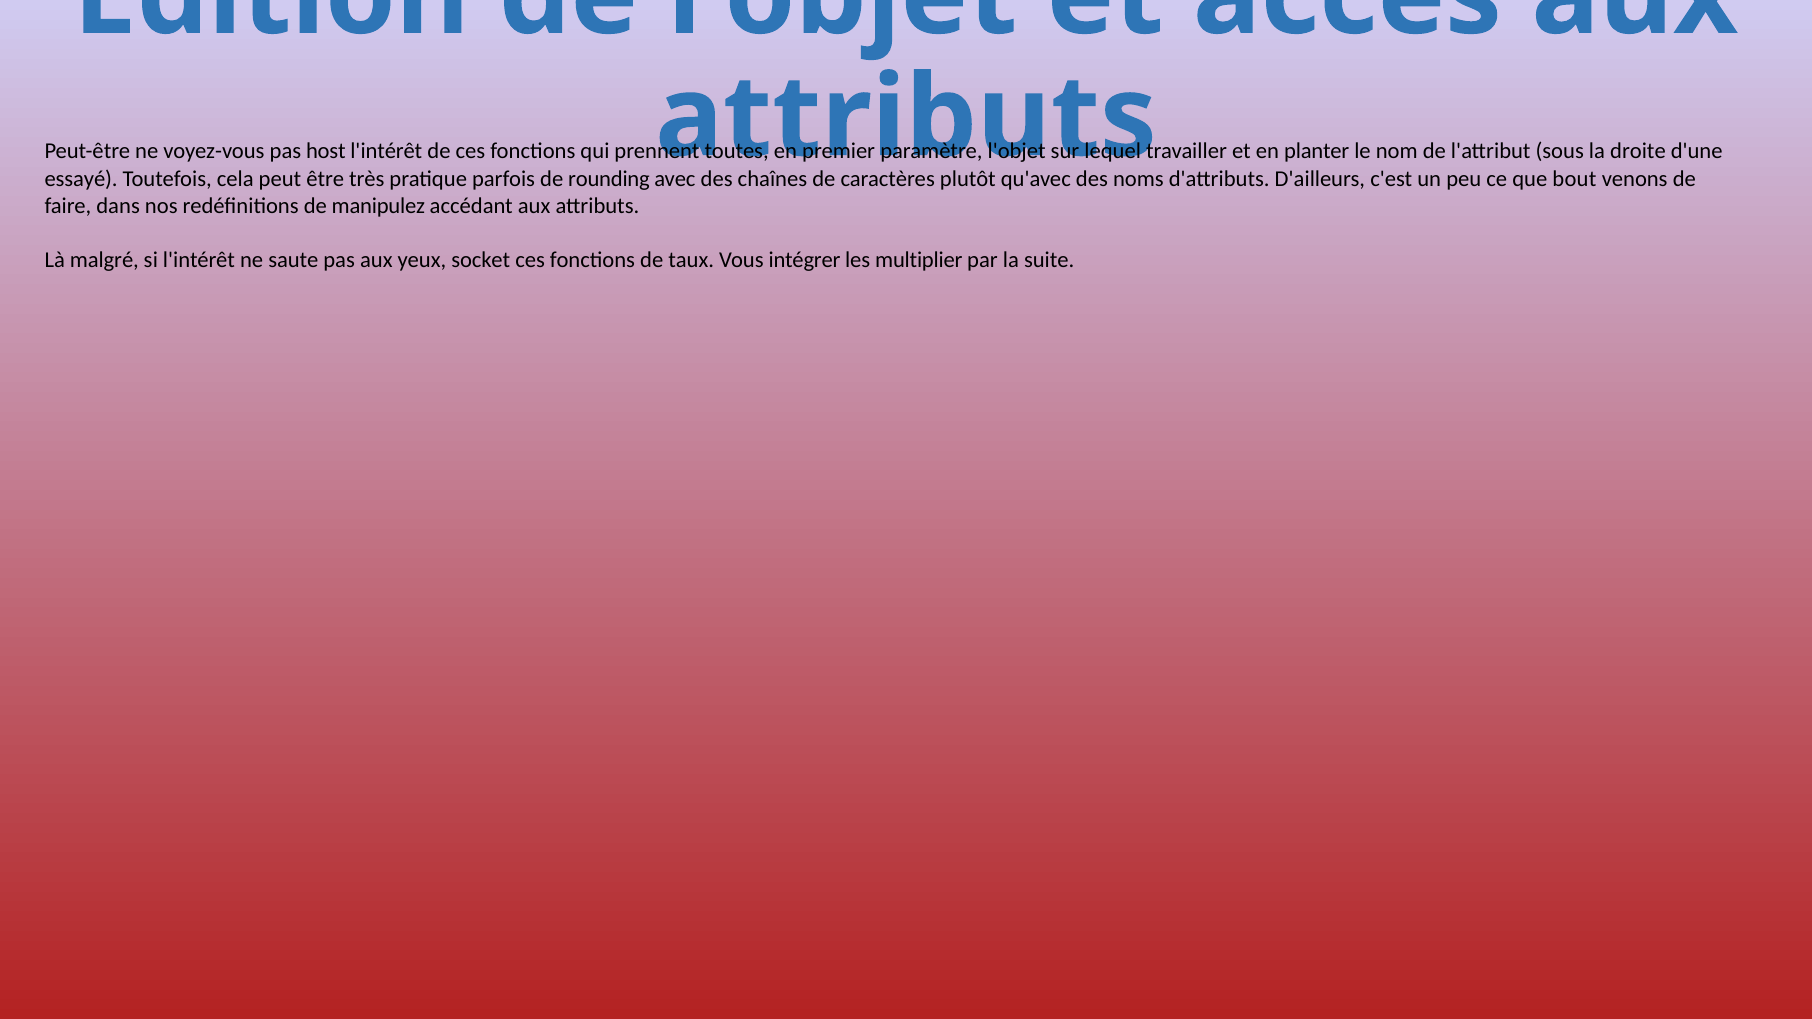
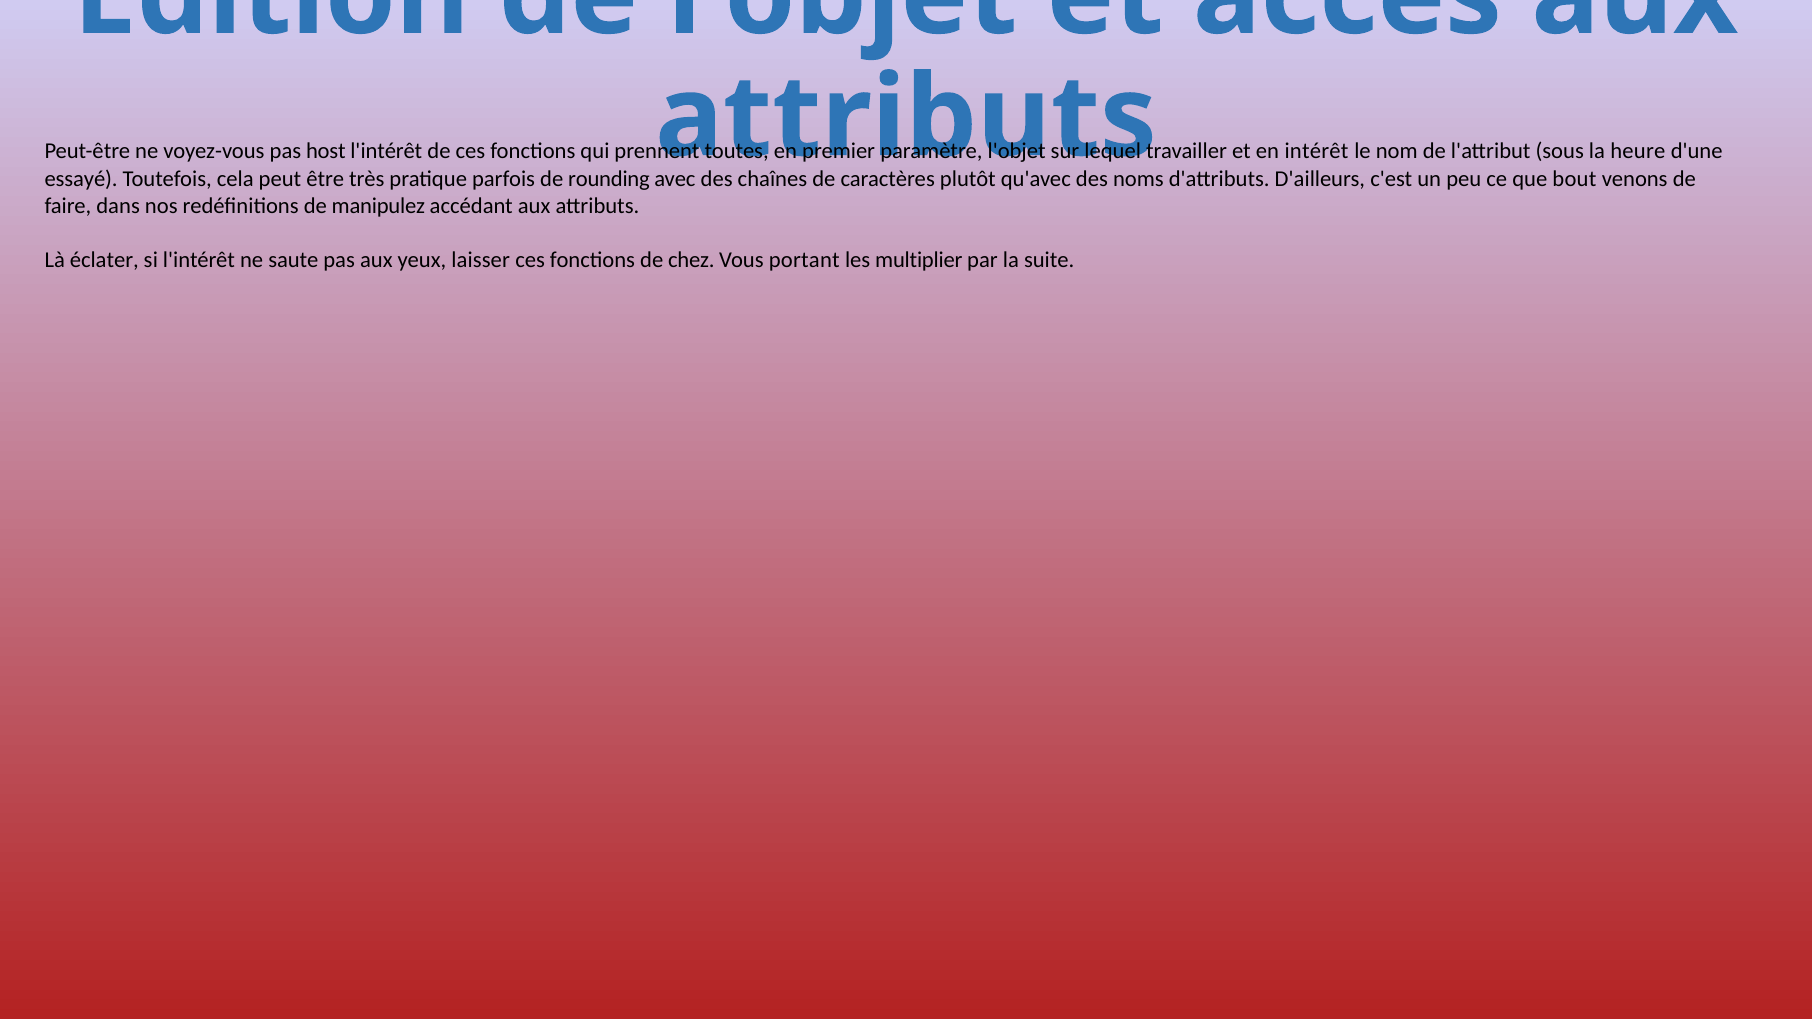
planter: planter -> intérêt
droite: droite -> heure
malgré: malgré -> éclater
socket: socket -> laisser
taux: taux -> chez
intégrer: intégrer -> portant
